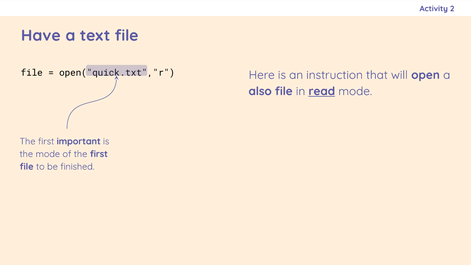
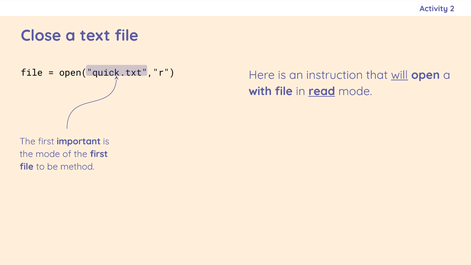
Have: Have -> Close
will underline: none -> present
also: also -> with
finished: finished -> method
